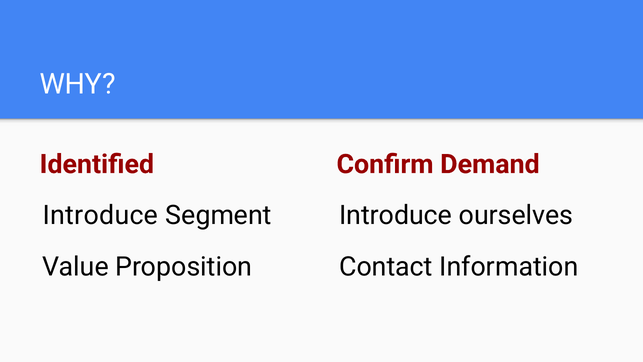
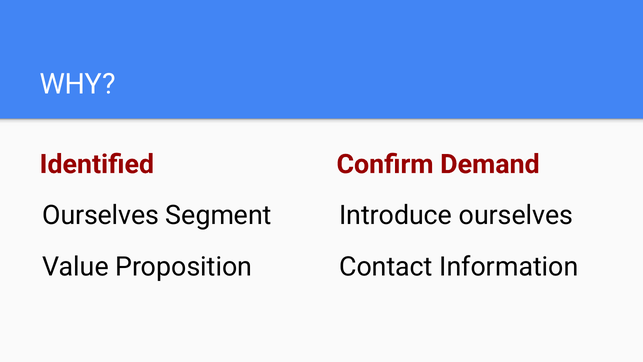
Introduce at (100, 215): Introduce -> Ourselves
